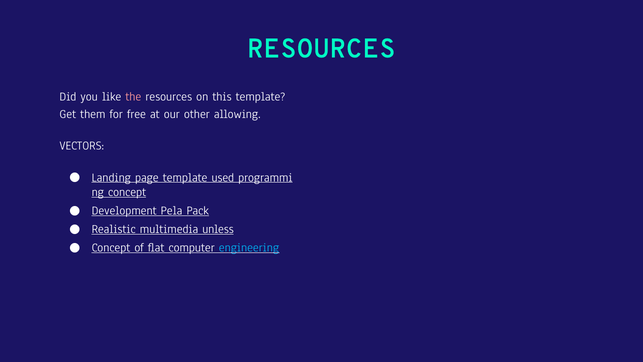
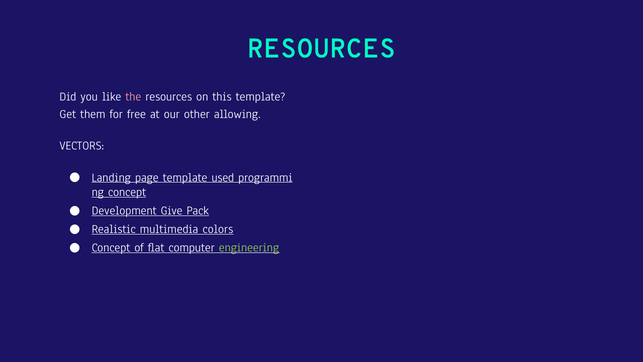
Pela: Pela -> Give
unless: unless -> colors
engineering colour: light blue -> light green
